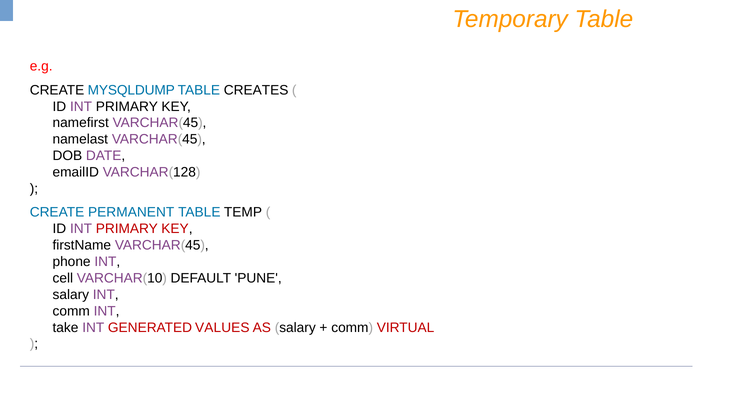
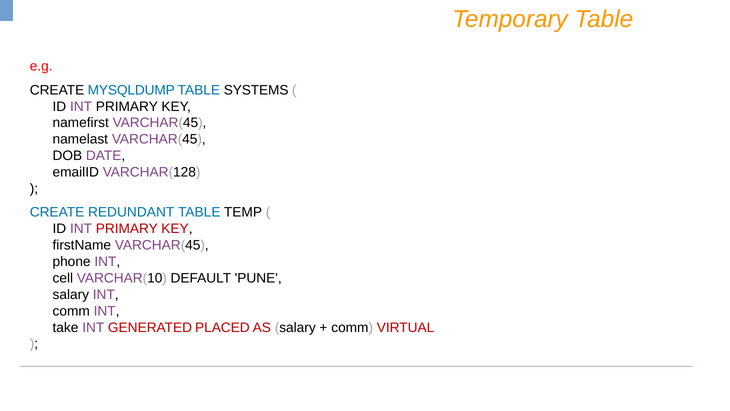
CREATES: CREATES -> SYSTEMS
PERMANENT: PERMANENT -> REDUNDANT
VALUES: VALUES -> PLACED
